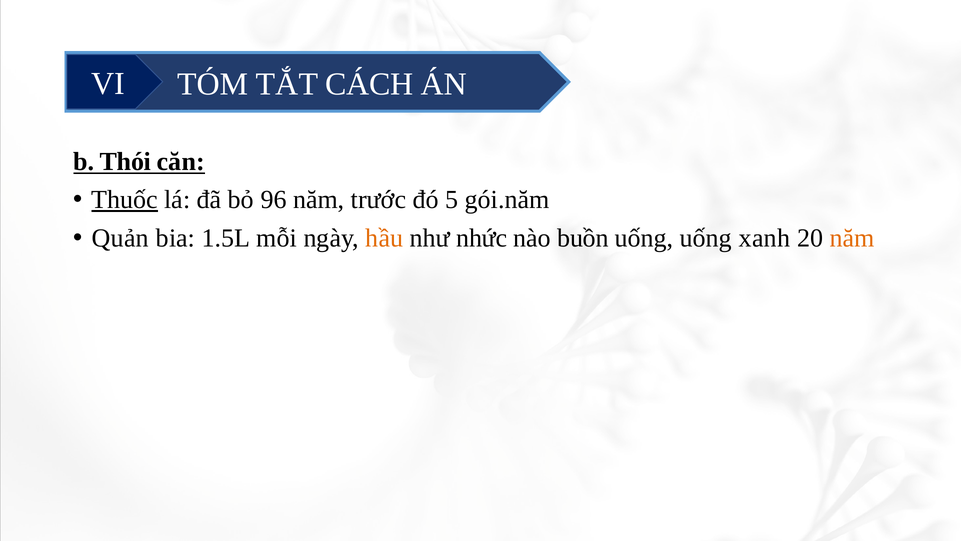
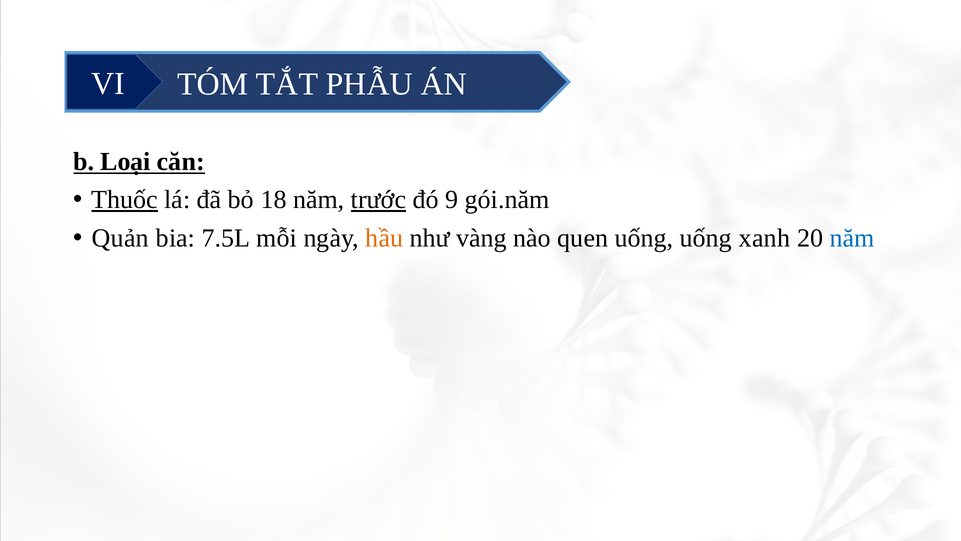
CÁCH: CÁCH -> PHẪU
Thói: Thói -> Loại
96: 96 -> 18
trước underline: none -> present
5: 5 -> 9
1.5L: 1.5L -> 7.5L
nhức: nhức -> vàng
buồn: buồn -> quen
năm at (852, 238) colour: orange -> blue
